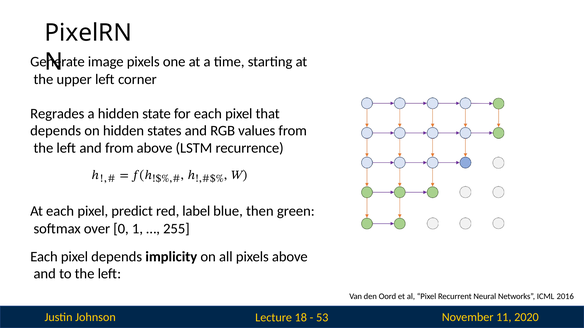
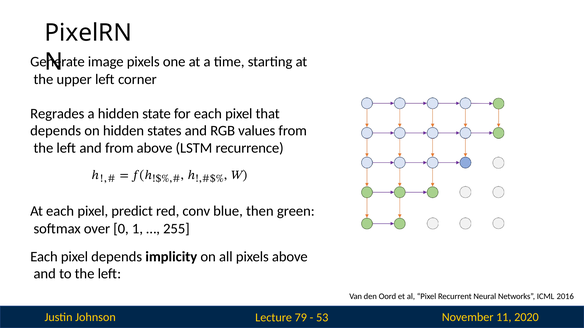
label: label -> conv
18: 18 -> 79
